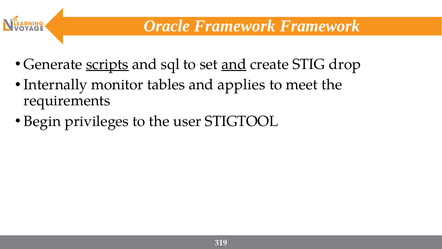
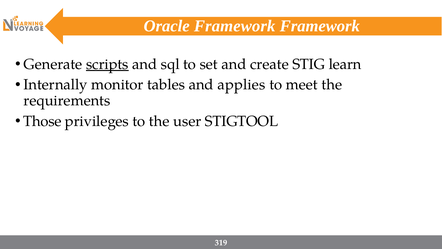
and at (234, 64) underline: present -> none
drop: drop -> learn
Begin: Begin -> Those
